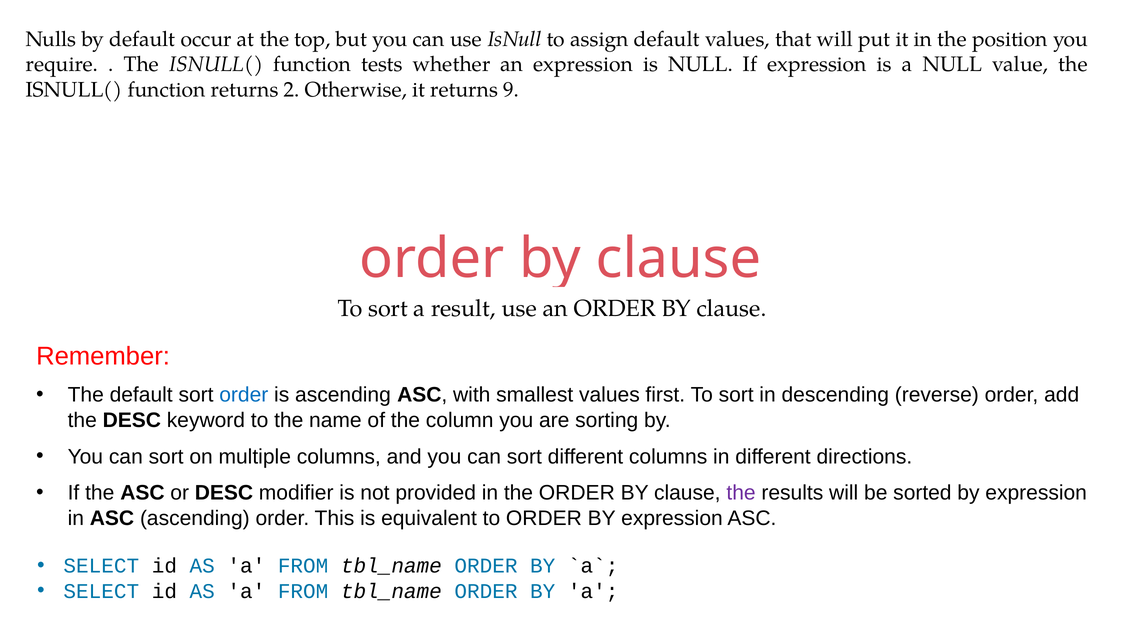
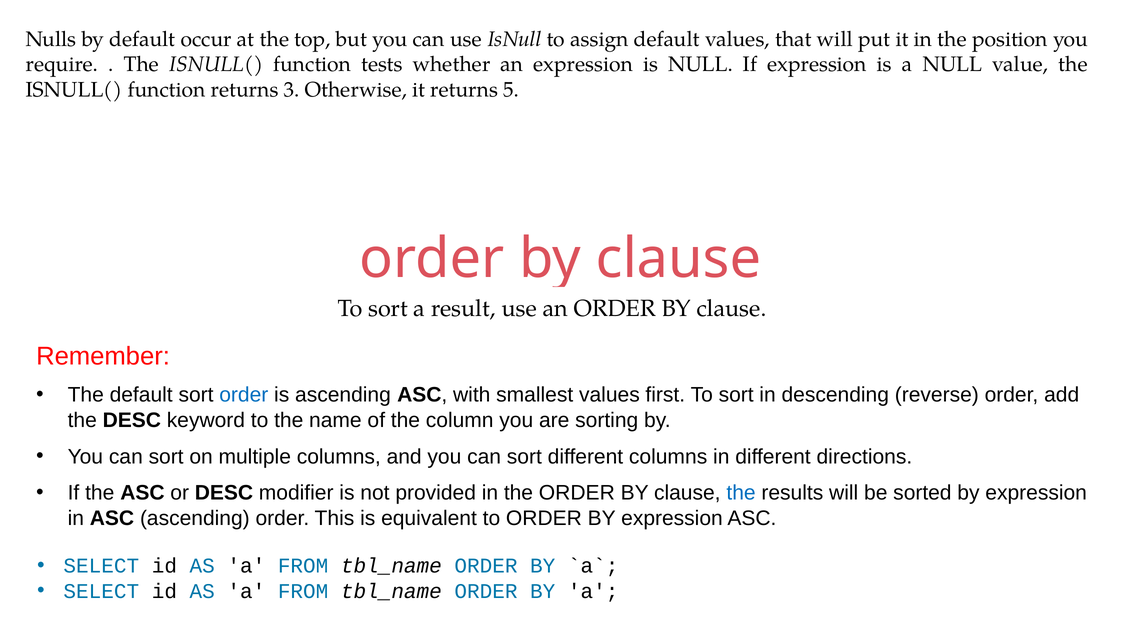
2: 2 -> 3
9: 9 -> 5
the at (741, 493) colour: purple -> blue
